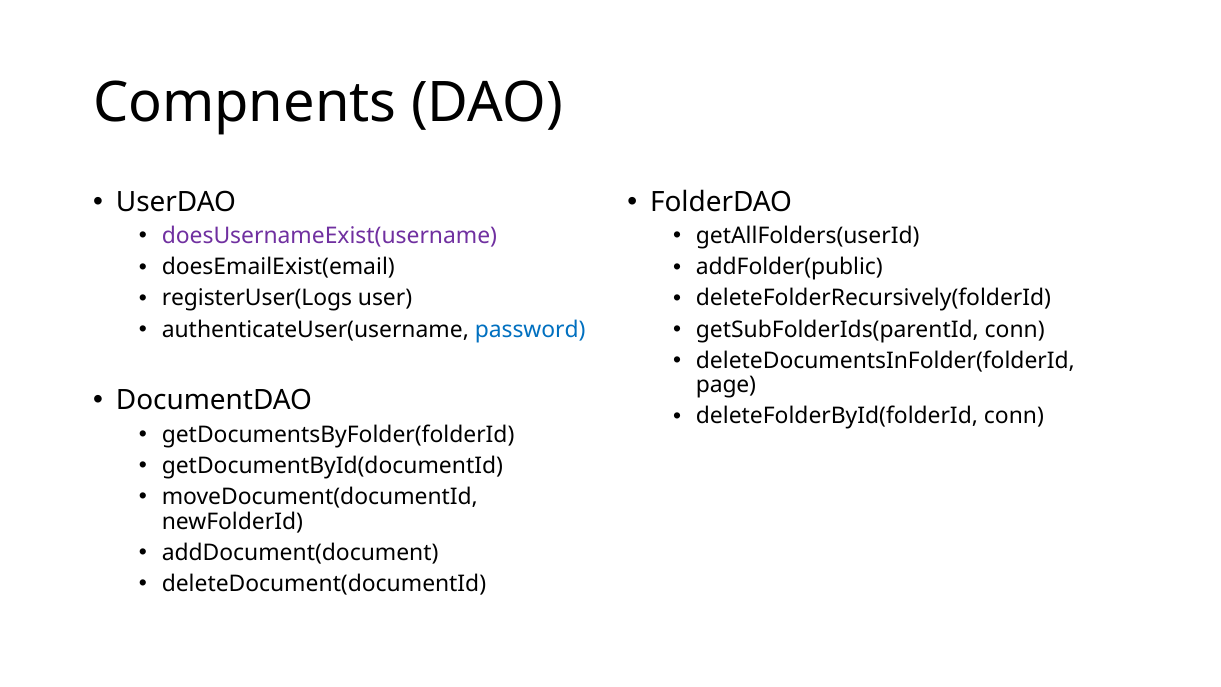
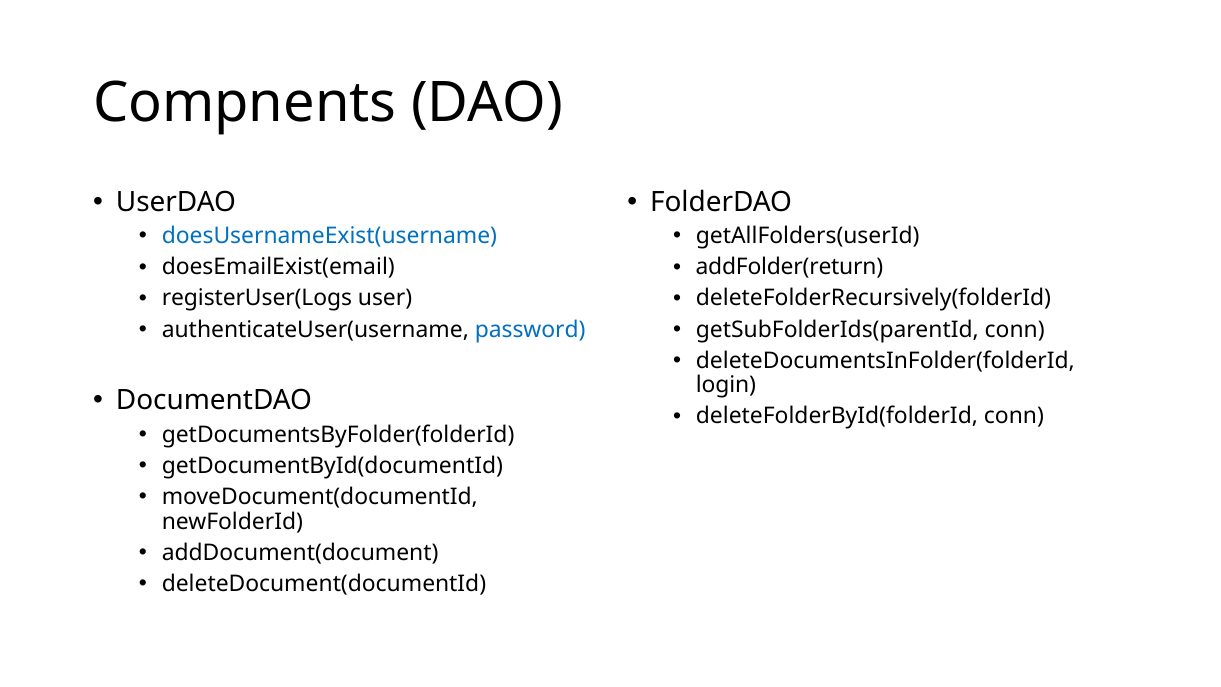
doesUsernameExist(username colour: purple -> blue
addFolder(public: addFolder(public -> addFolder(return
page: page -> login
